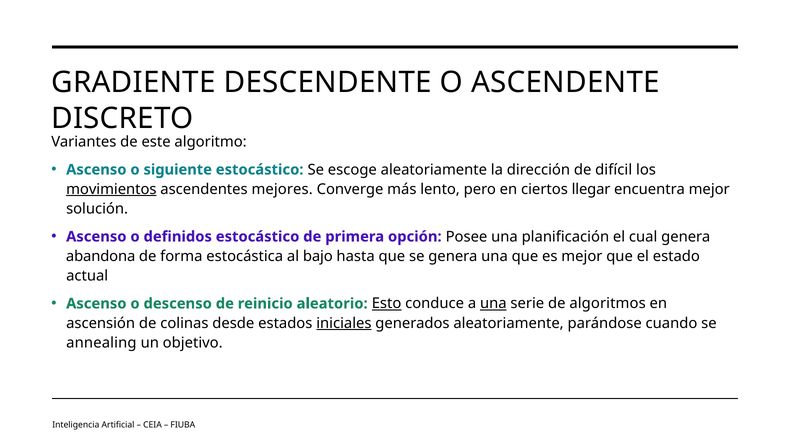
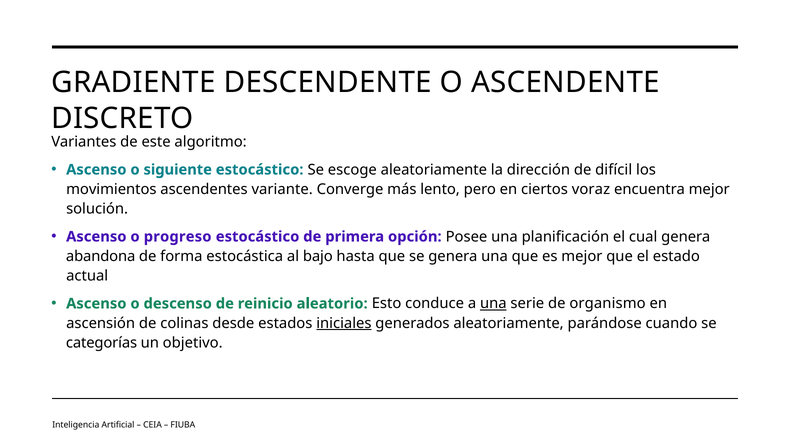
movimientos underline: present -> none
mejores: mejores -> variante
llegar: llegar -> voraz
definidos: definidos -> progreso
Esto underline: present -> none
algoritmos: algoritmos -> organismo
annealing: annealing -> categorías
